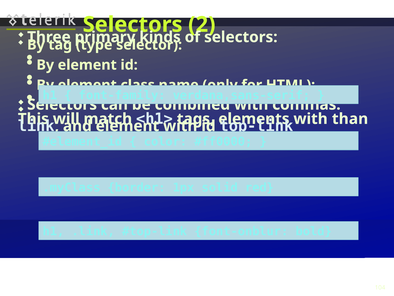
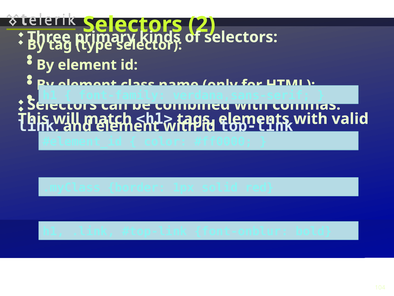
than: than -> valid
